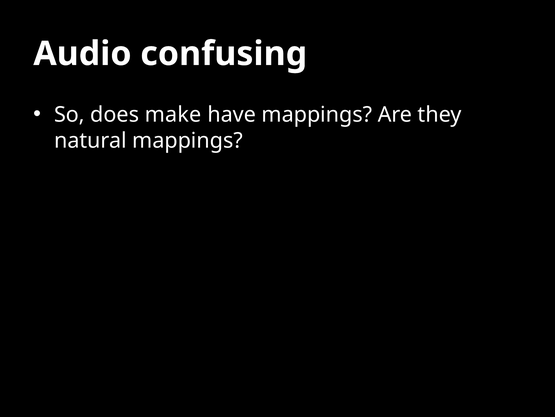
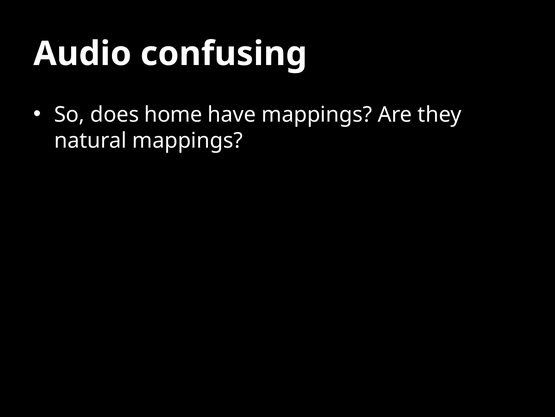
make: make -> home
